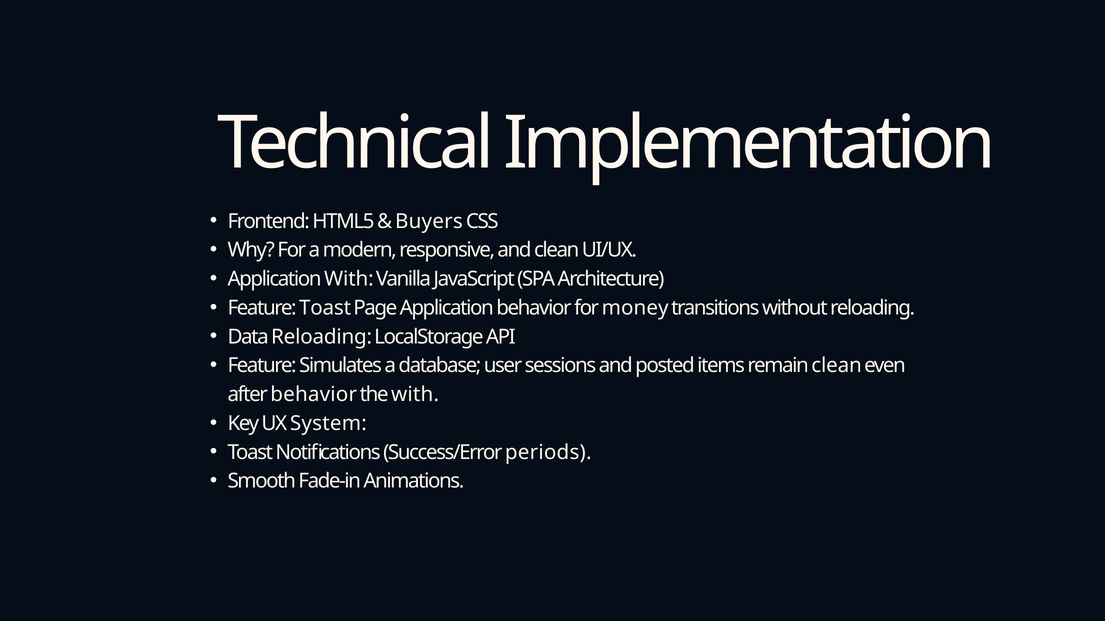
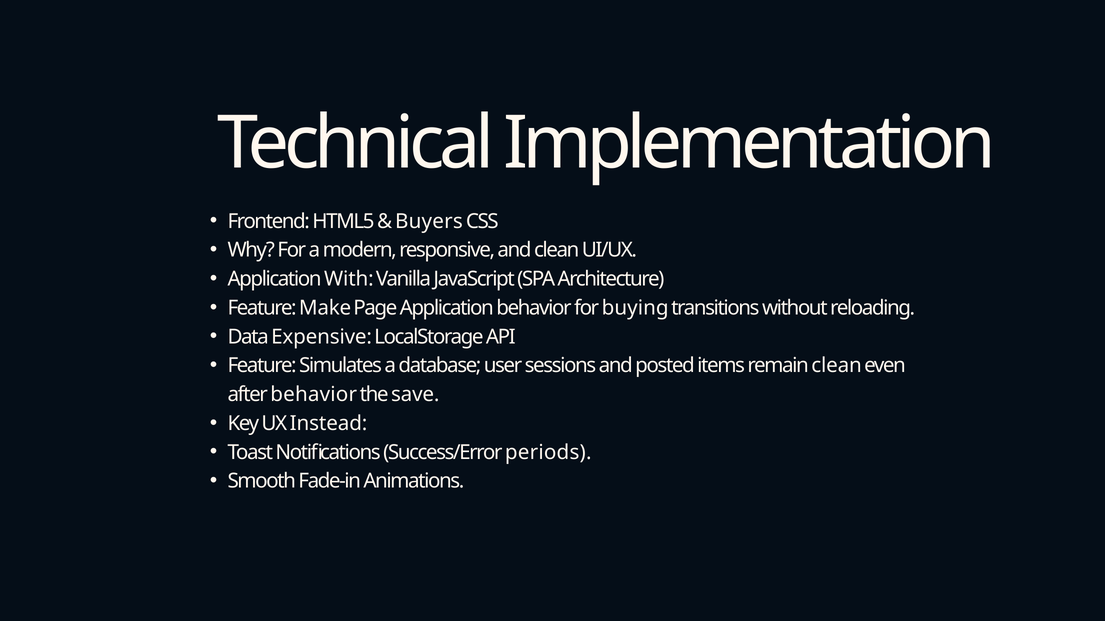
Feature Toast: Toast -> Make
money: money -> buying
Data Reloading: Reloading -> Expensive
the with: with -> save
System: System -> Instead
